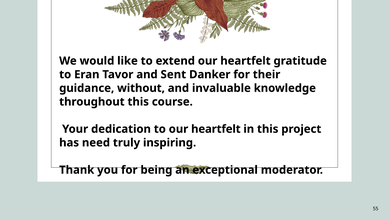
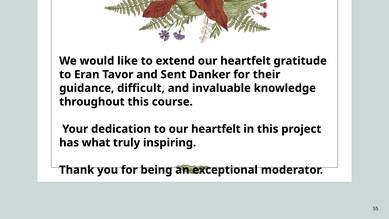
without: without -> difficult
need: need -> what
